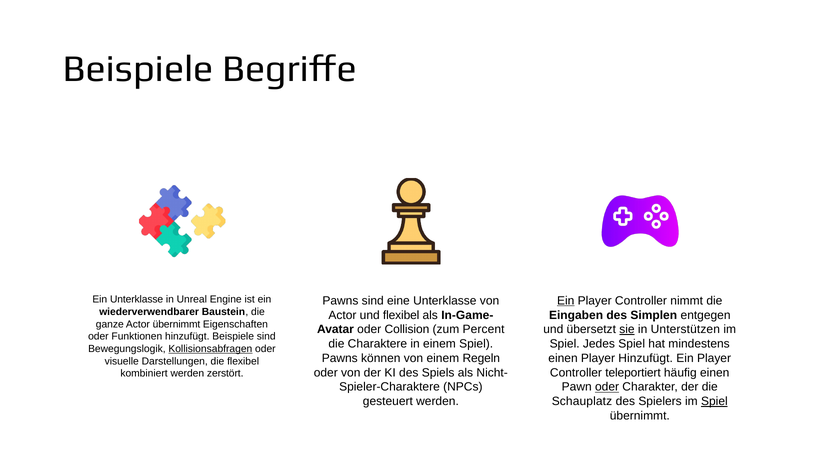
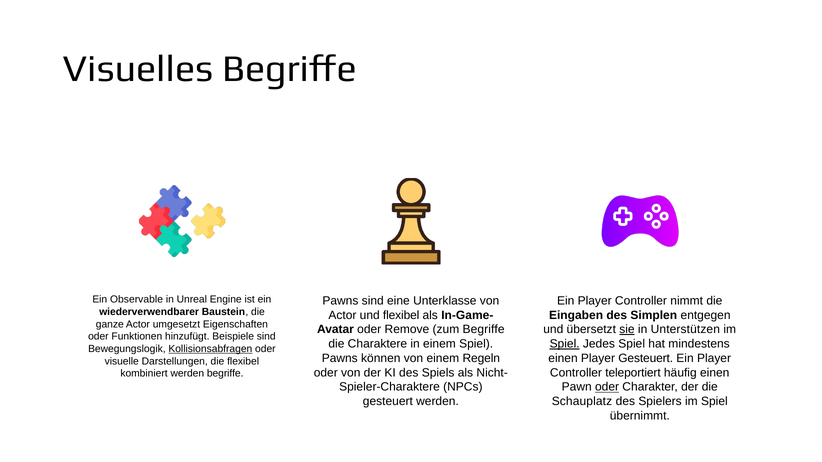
Beispiele at (138, 69): Beispiele -> Visuelles
Ein Unterklasse: Unterklasse -> Observable
Ein at (566, 301) underline: present -> none
Actor übernimmt: übernimmt -> umgesetzt
Collision: Collision -> Remove
zum Percent: Percent -> Begriffe
Spiel at (565, 344) underline: none -> present
Player Hinzufügt: Hinzufügt -> Gesteuert
werden zerstört: zerstört -> begriffe
Spiel at (714, 402) underline: present -> none
